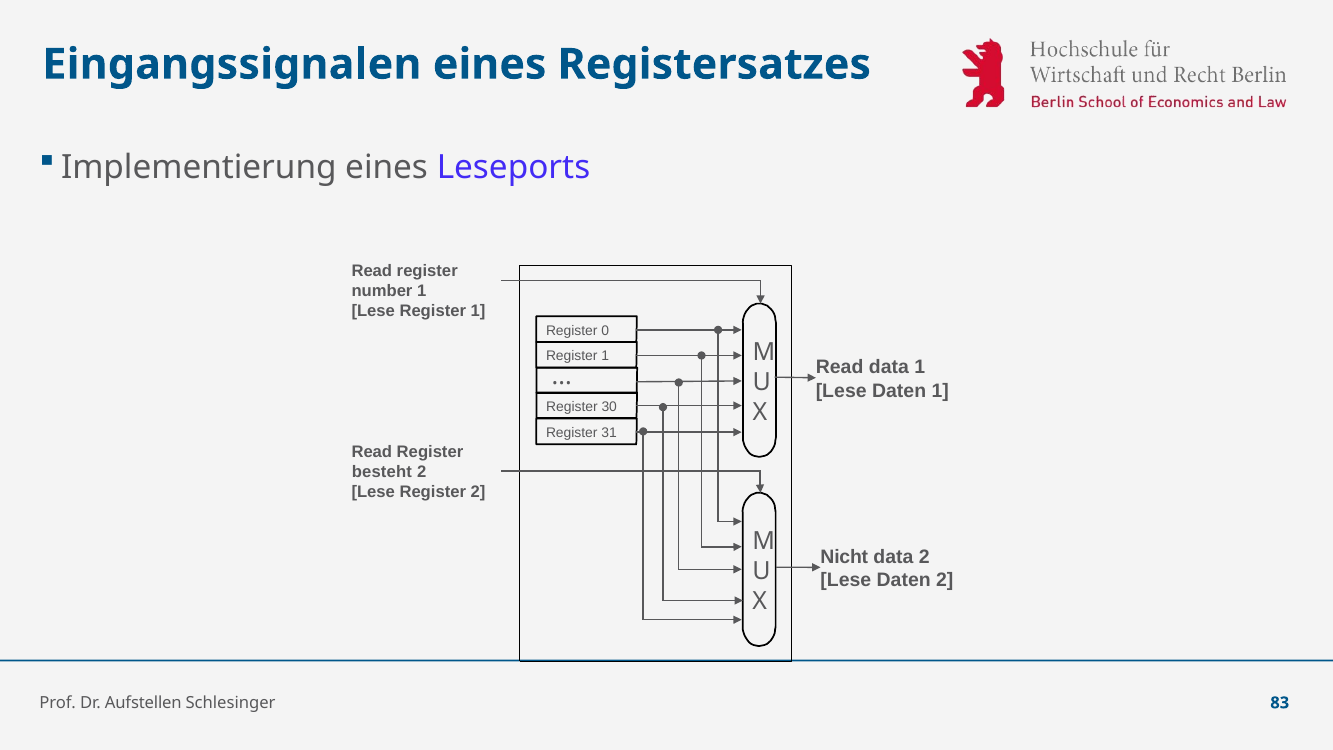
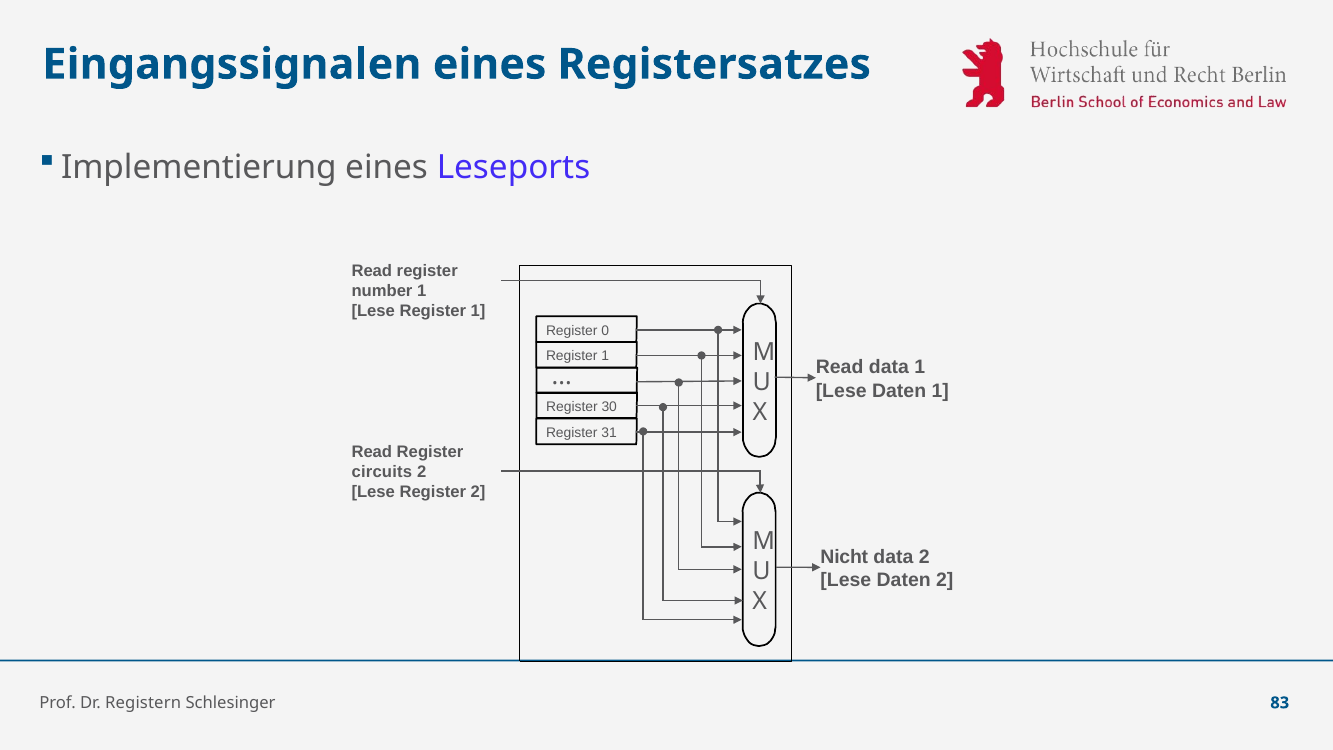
besteht: besteht -> circuits
Aufstellen: Aufstellen -> Registern
